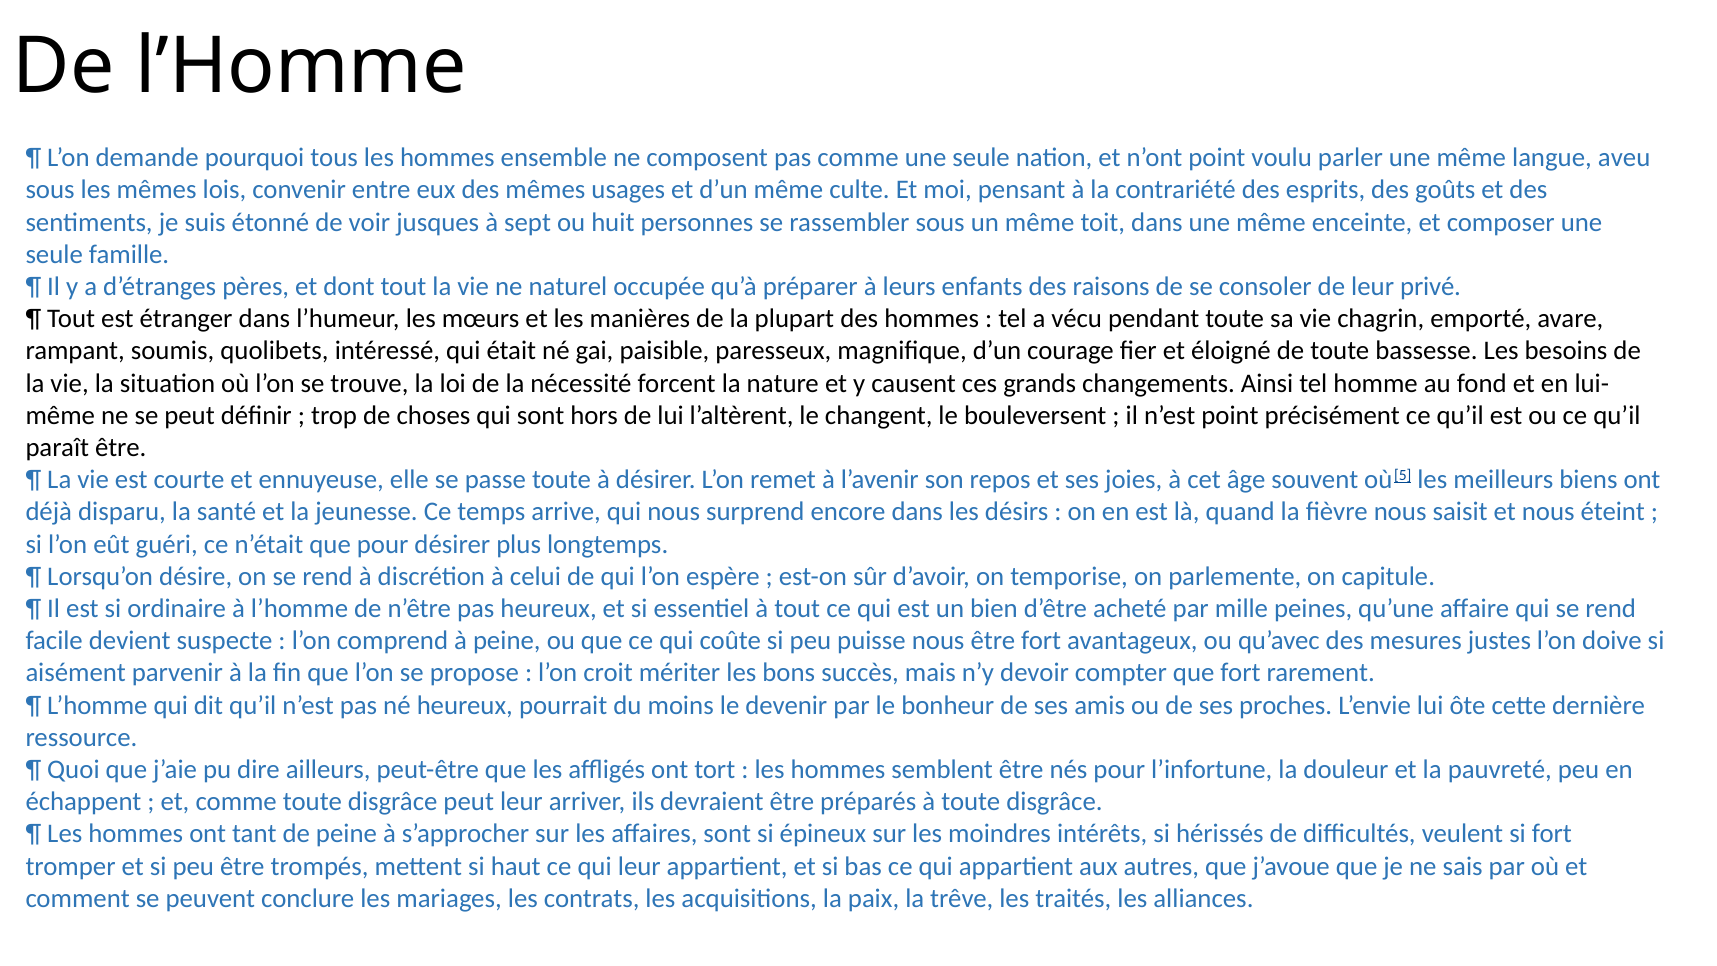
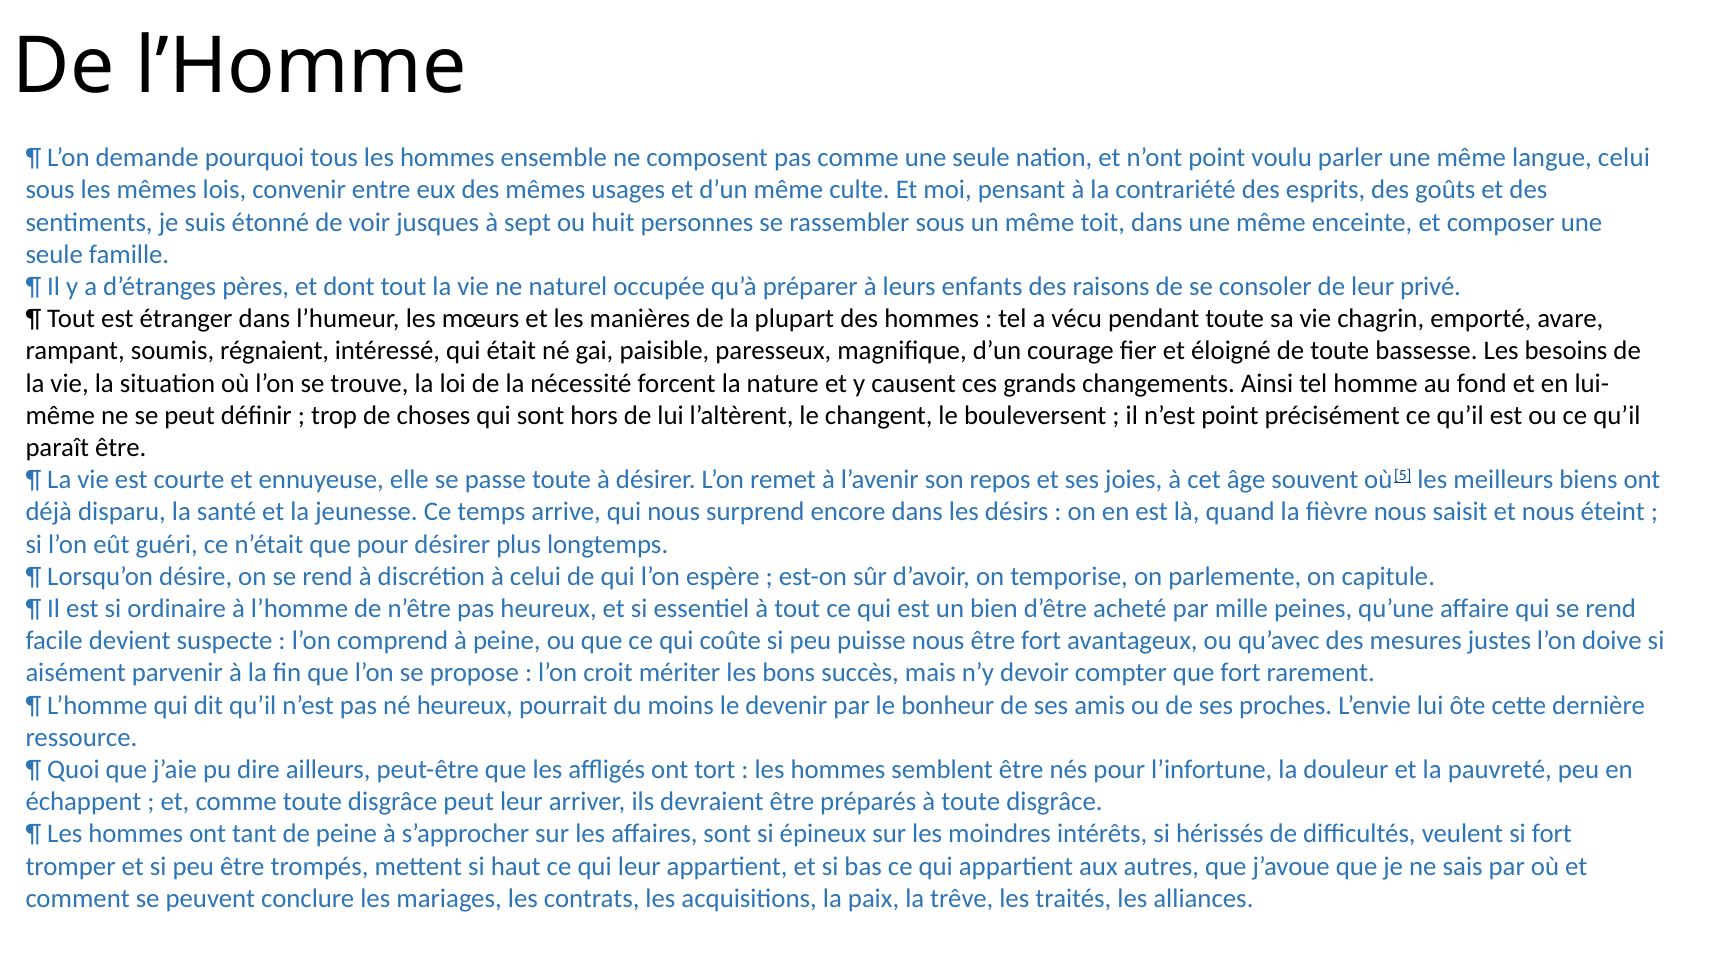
langue aveu: aveu -> celui
quolibets: quolibets -> régnaient
